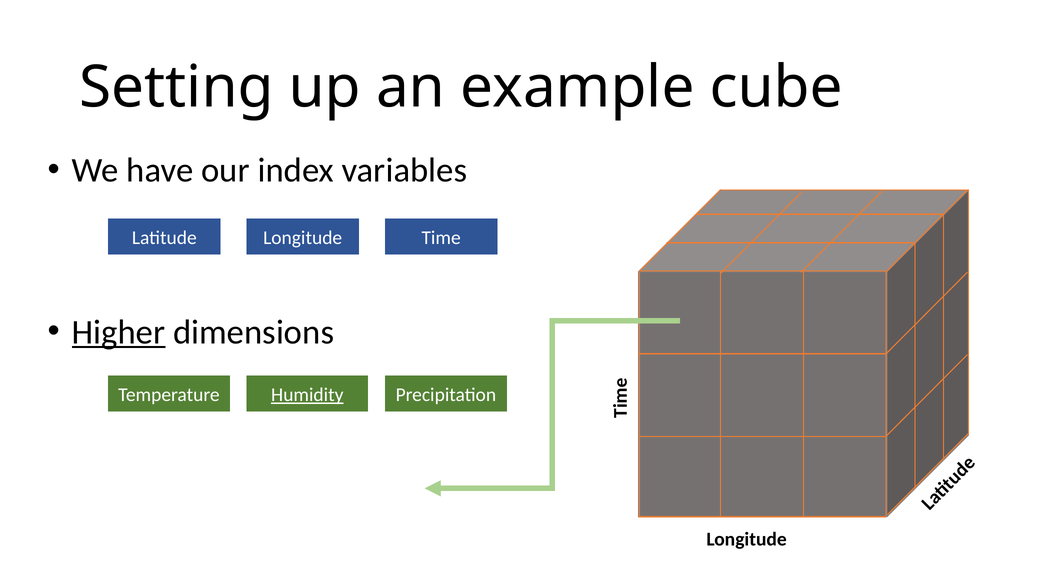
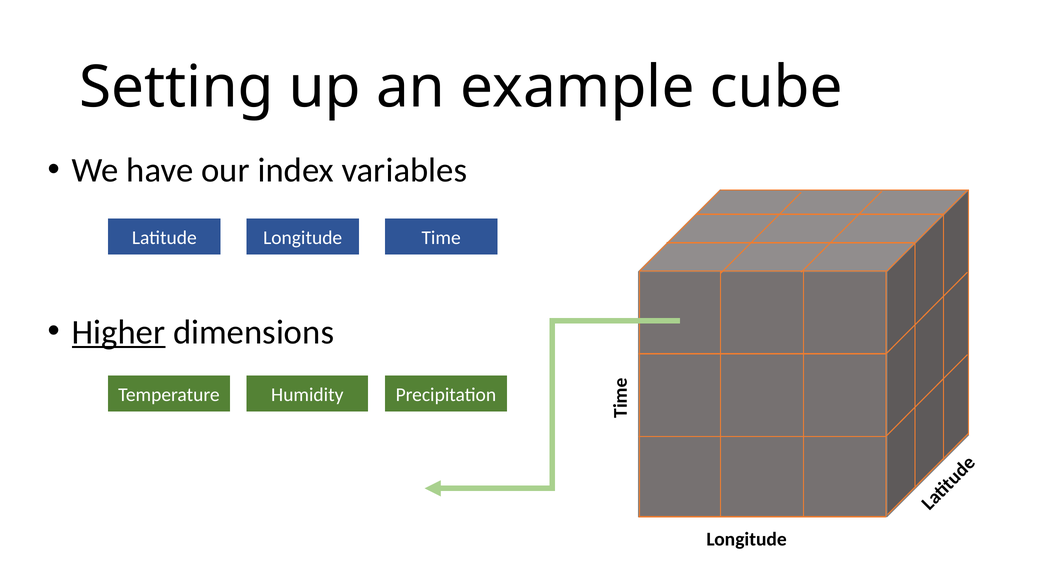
Humidity underline: present -> none
